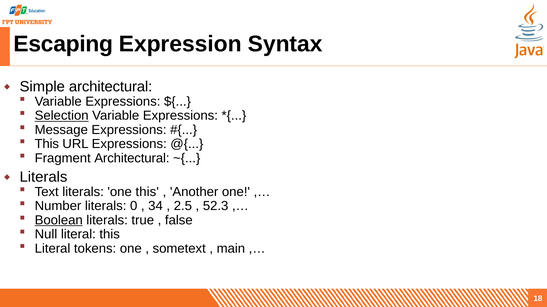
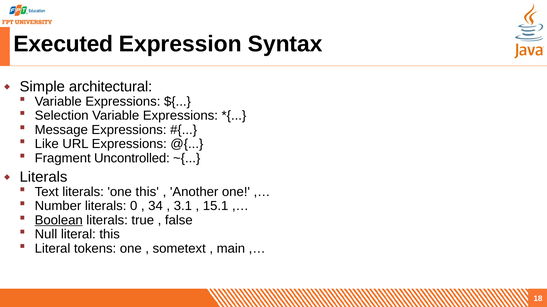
Escaping: Escaping -> Executed
Selection underline: present -> none
This at (47, 144): This -> Like
Fragment Architectural: Architectural -> Uncontrolled
2.5: 2.5 -> 3.1
52.3: 52.3 -> 15.1
